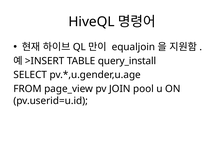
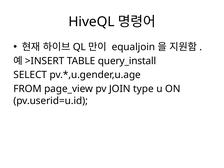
pool: pool -> type
